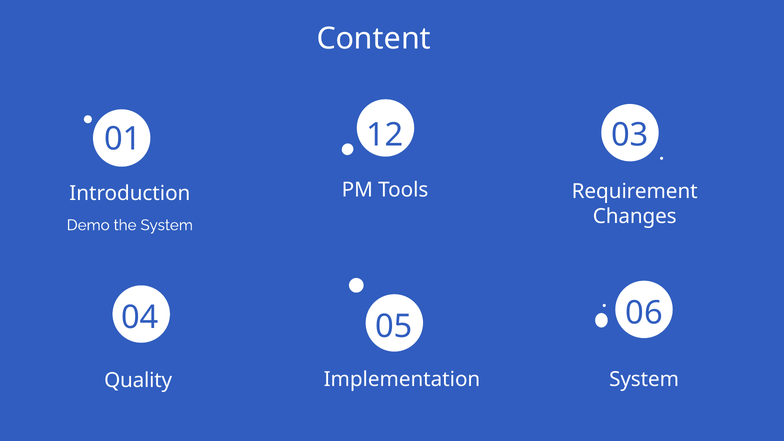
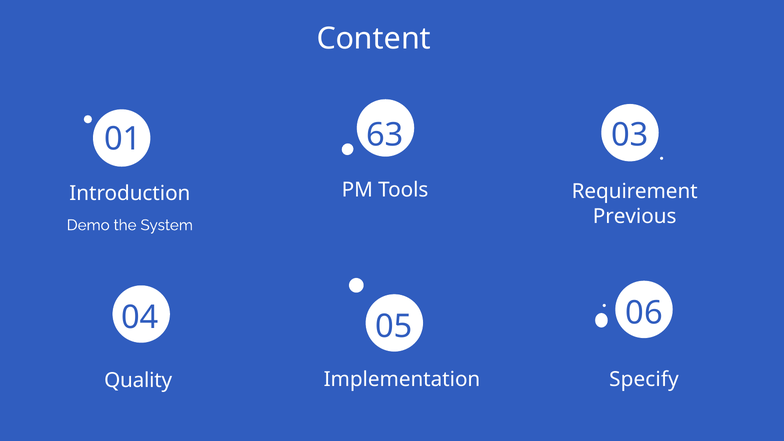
12: 12 -> 63
Changes: Changes -> Previous
Implementation System: System -> Specify
